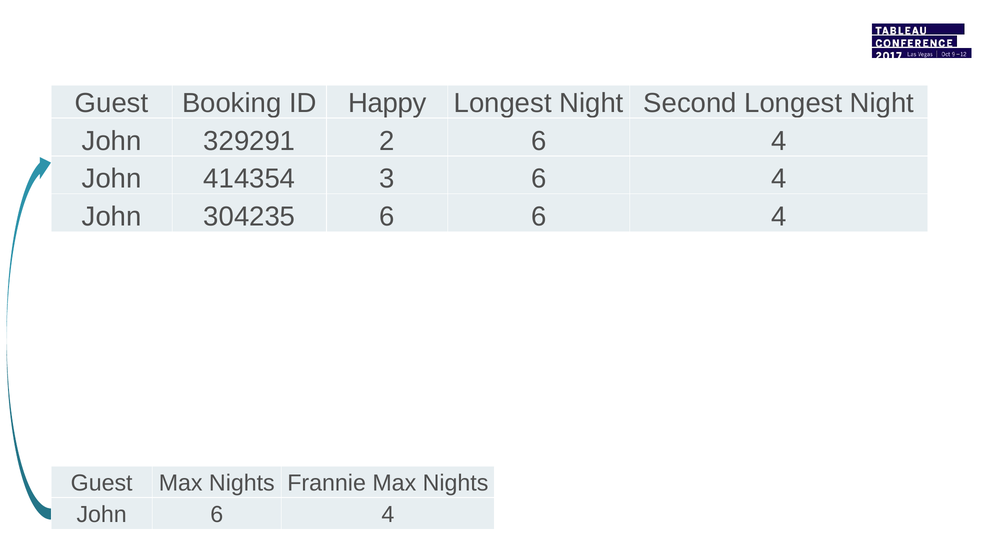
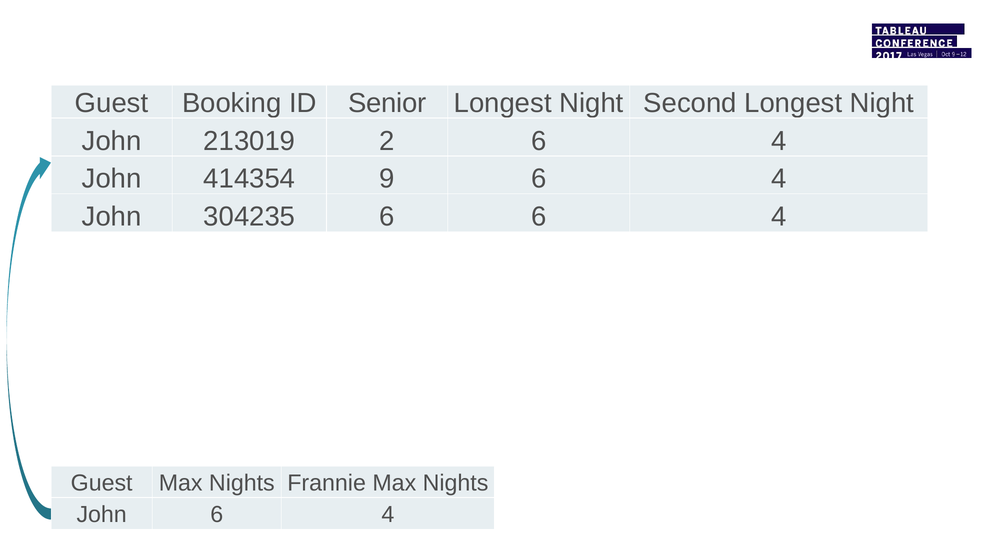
Happy: Happy -> Senior
329291: 329291 -> 213019
3: 3 -> 9
